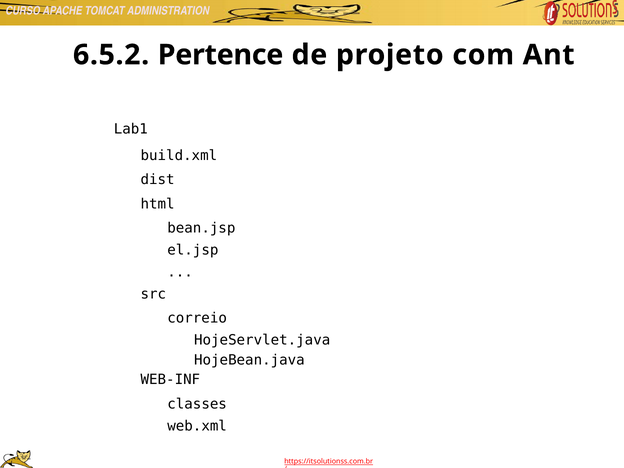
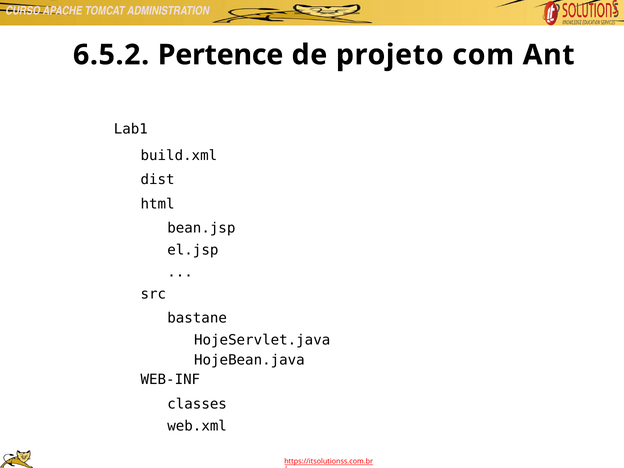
correio: correio -> bastane
